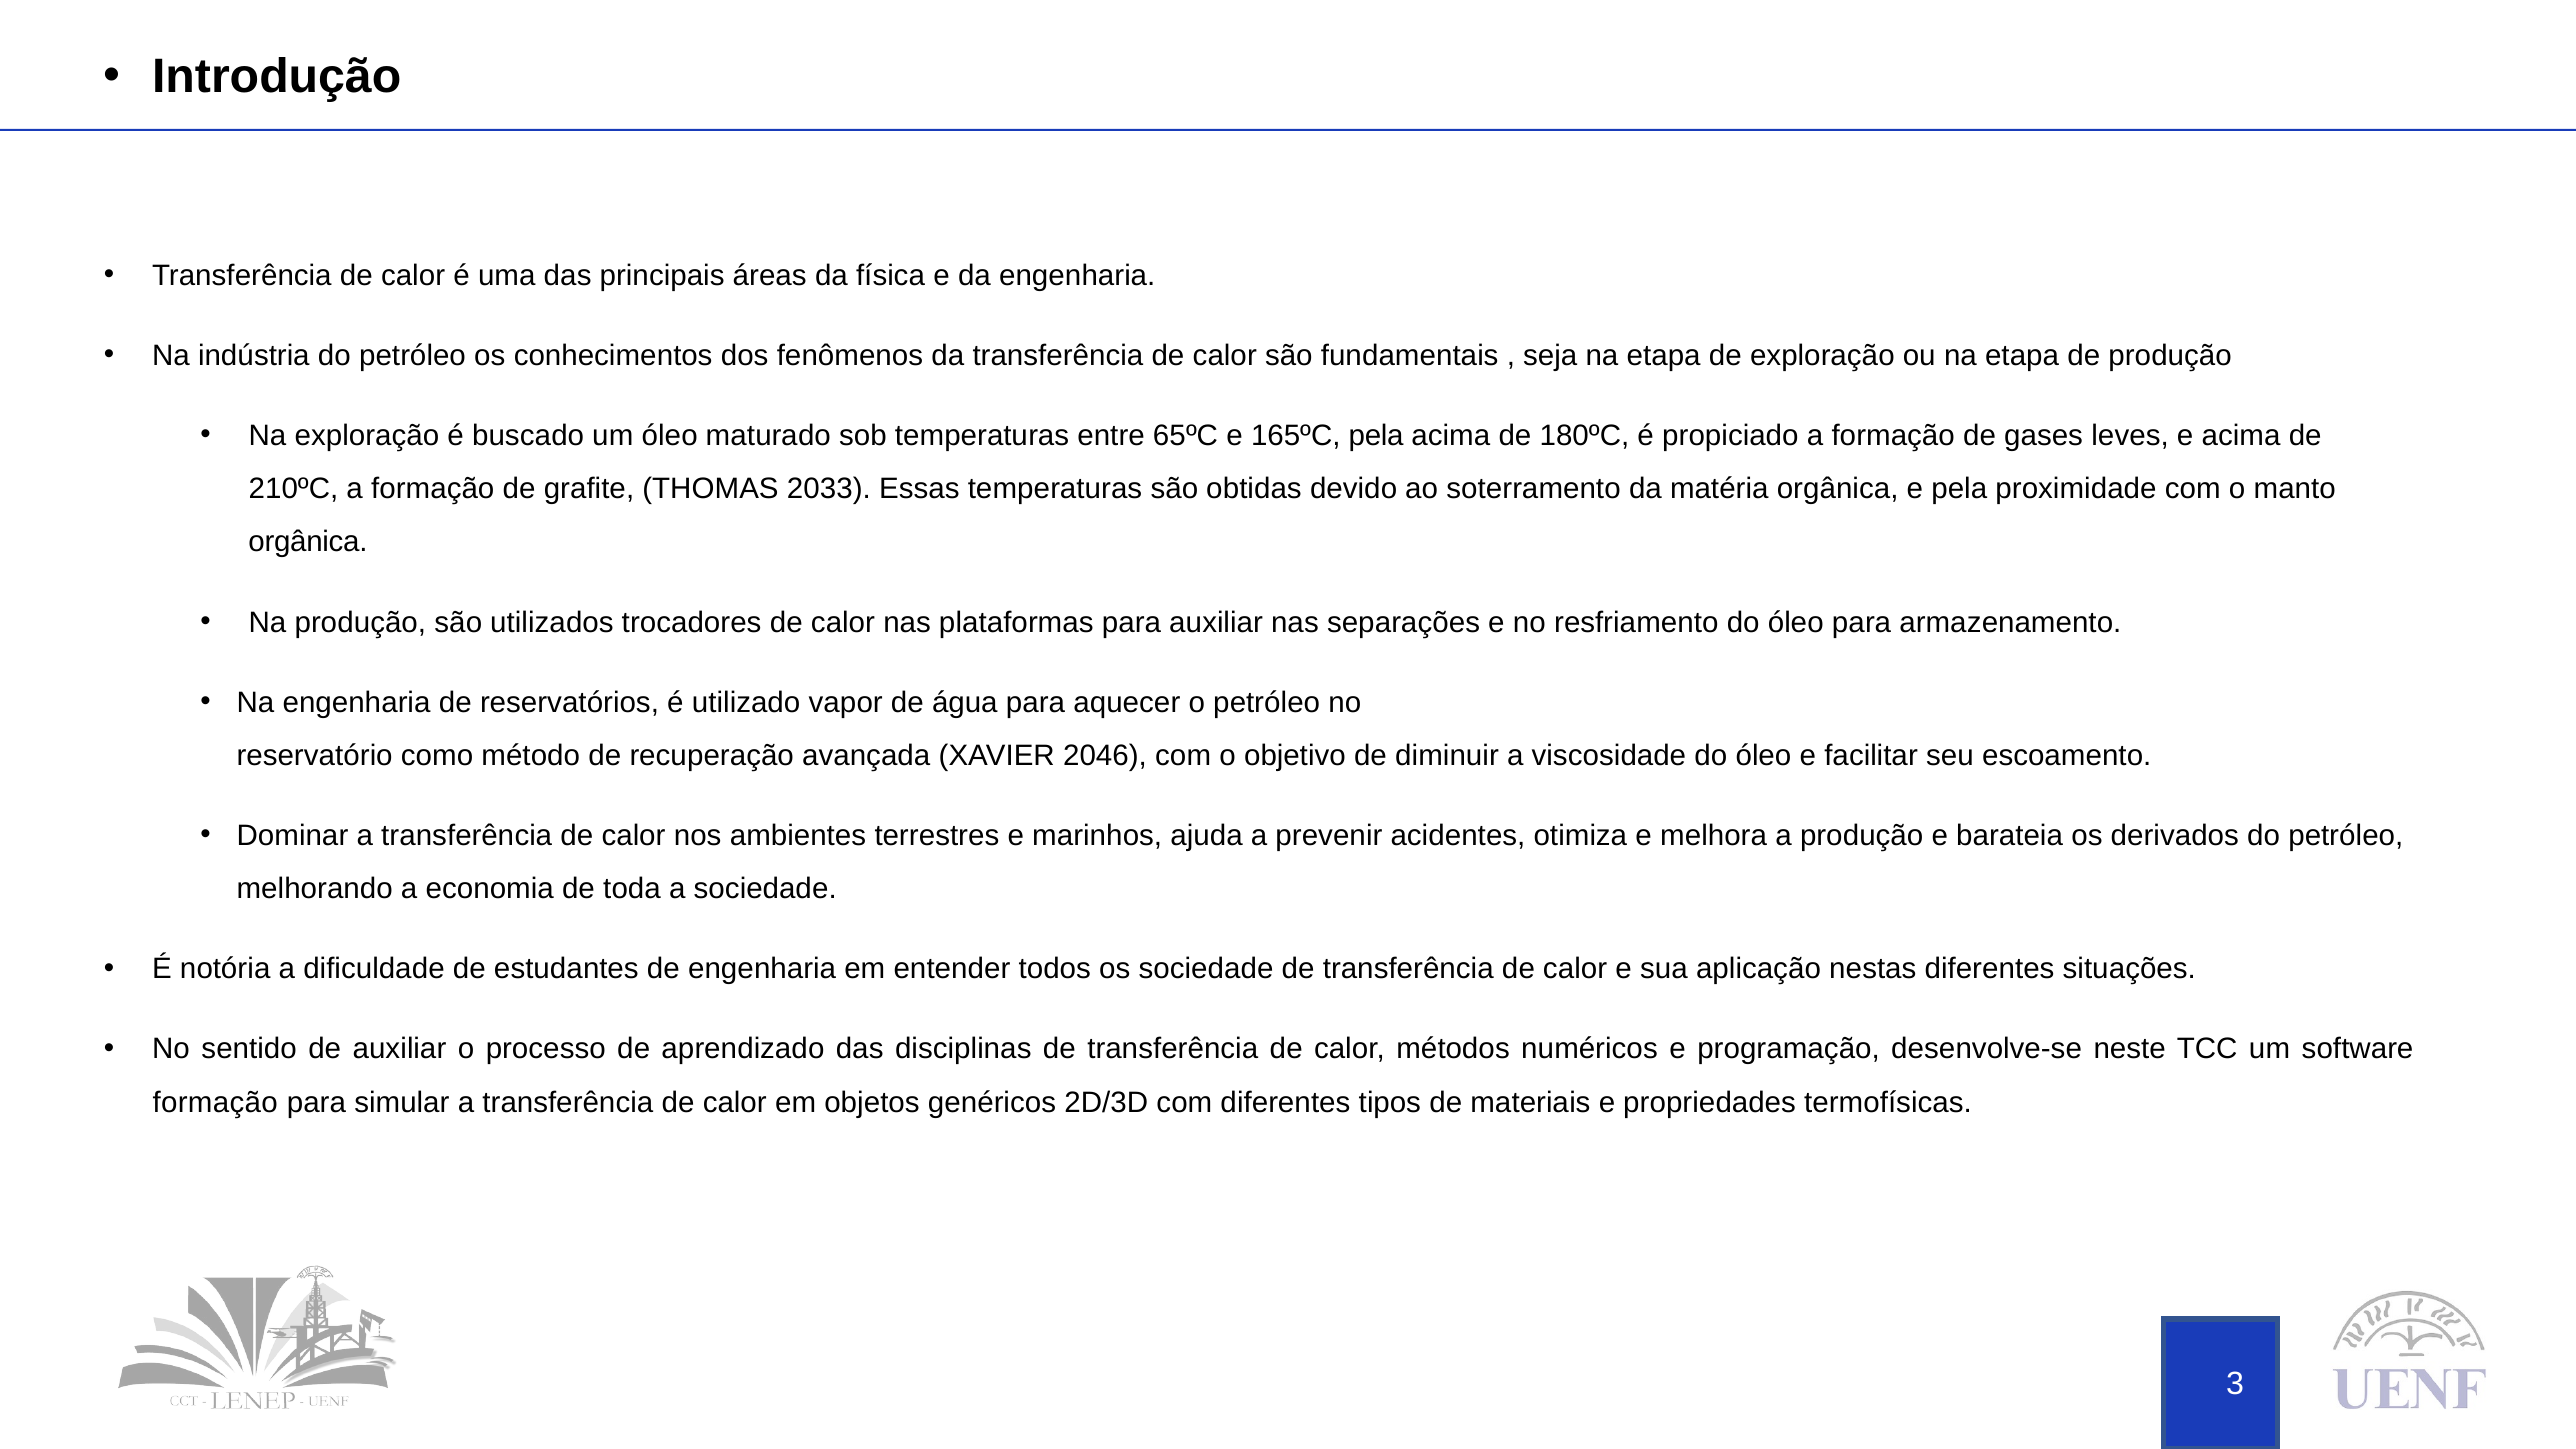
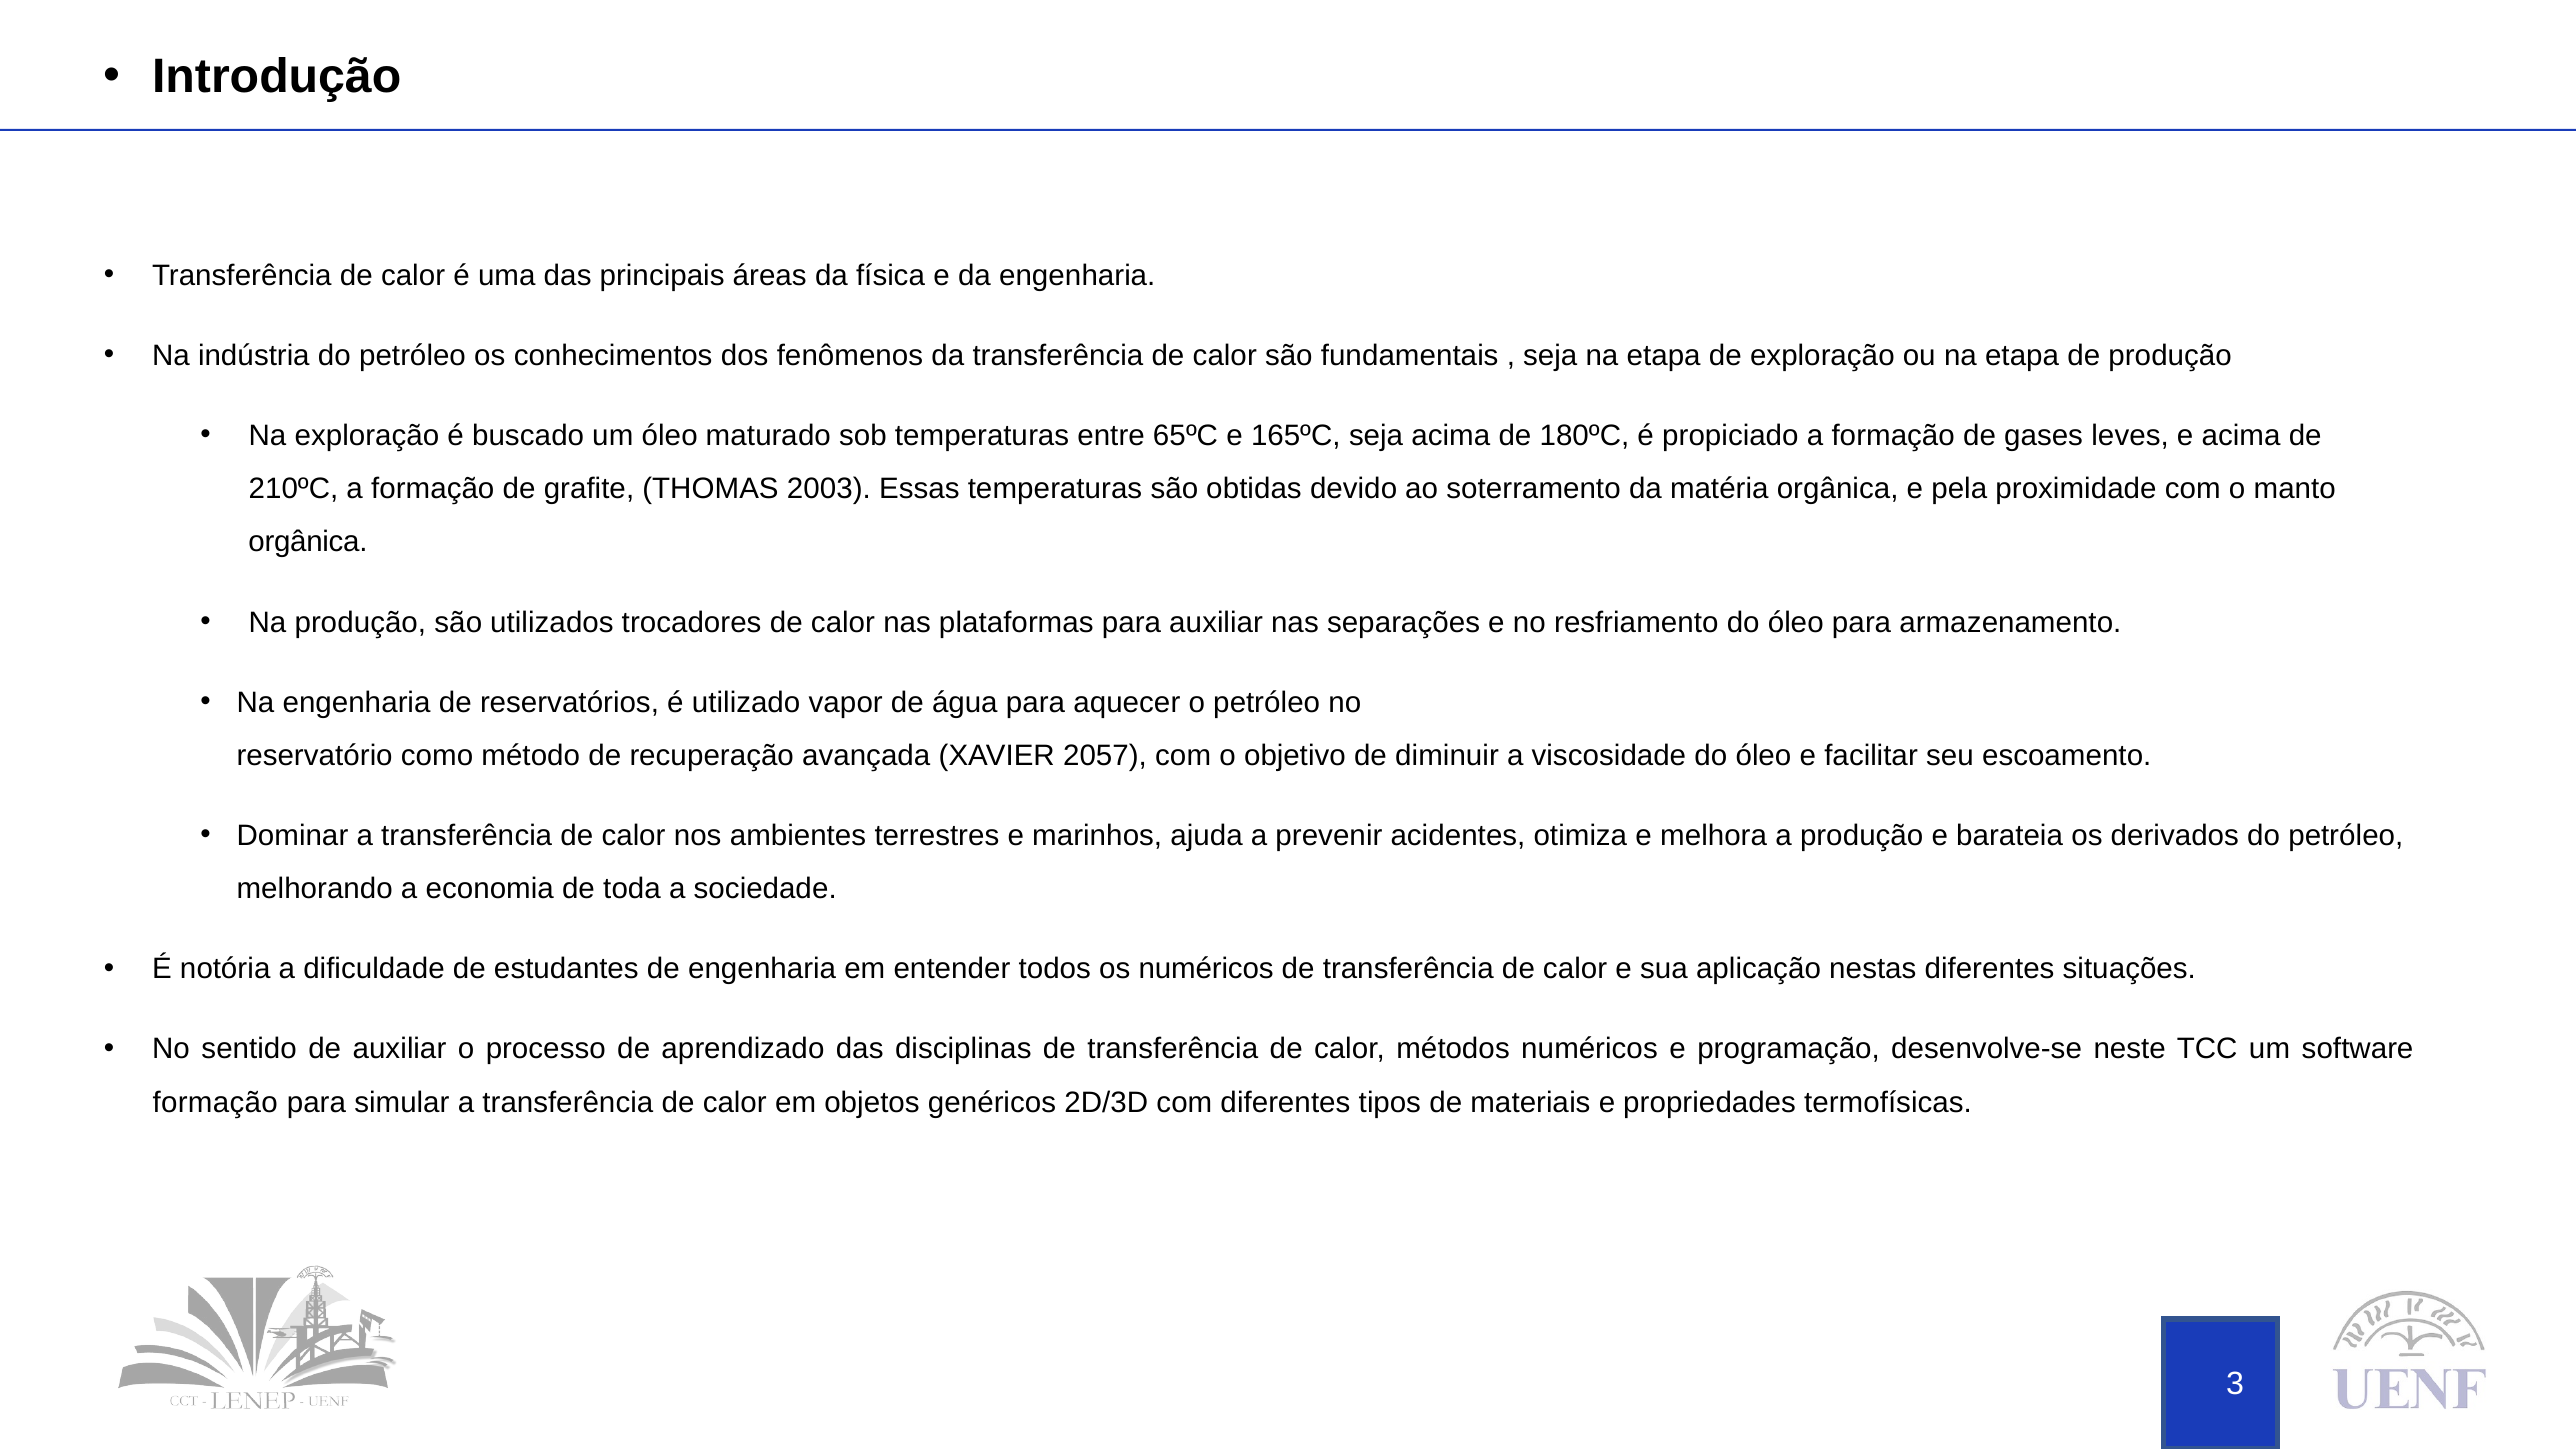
165ºC pela: pela -> seja
2033: 2033 -> 2003
2046: 2046 -> 2057
os sociedade: sociedade -> numéricos
